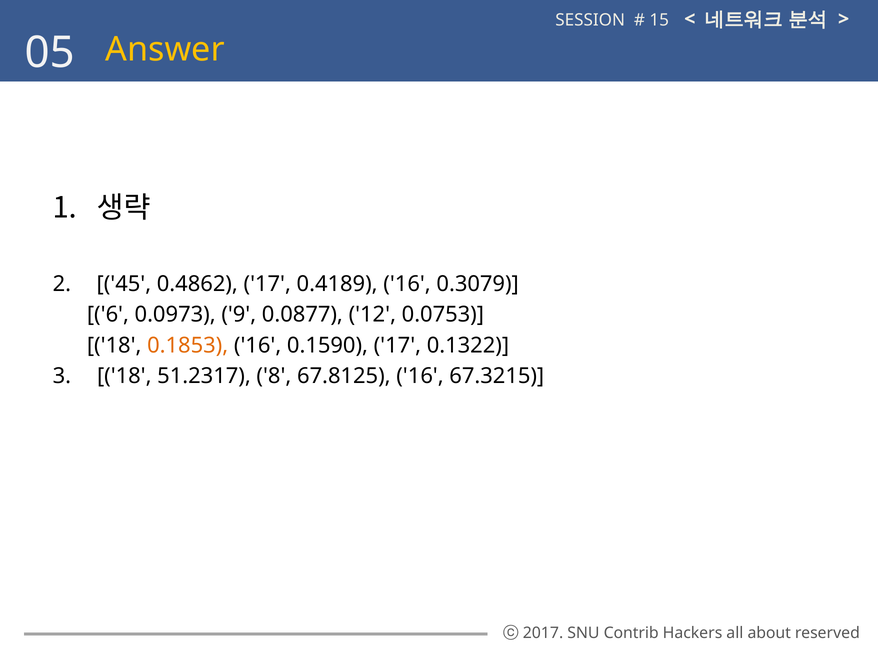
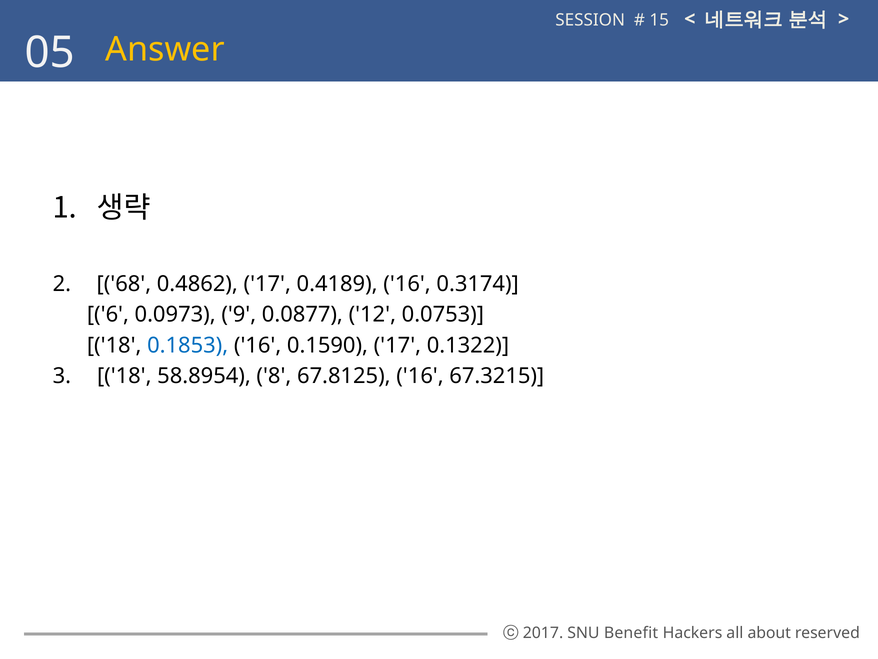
45: 45 -> 68
0.3079: 0.3079 -> 0.3174
0.1853 colour: orange -> blue
51.2317: 51.2317 -> 58.8954
Contrib: Contrib -> Benefit
